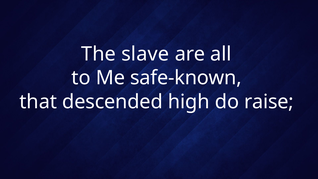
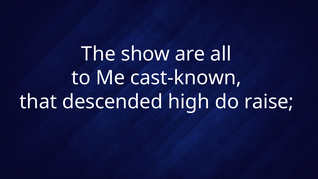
slave: slave -> show
safe-known: safe-known -> cast-known
